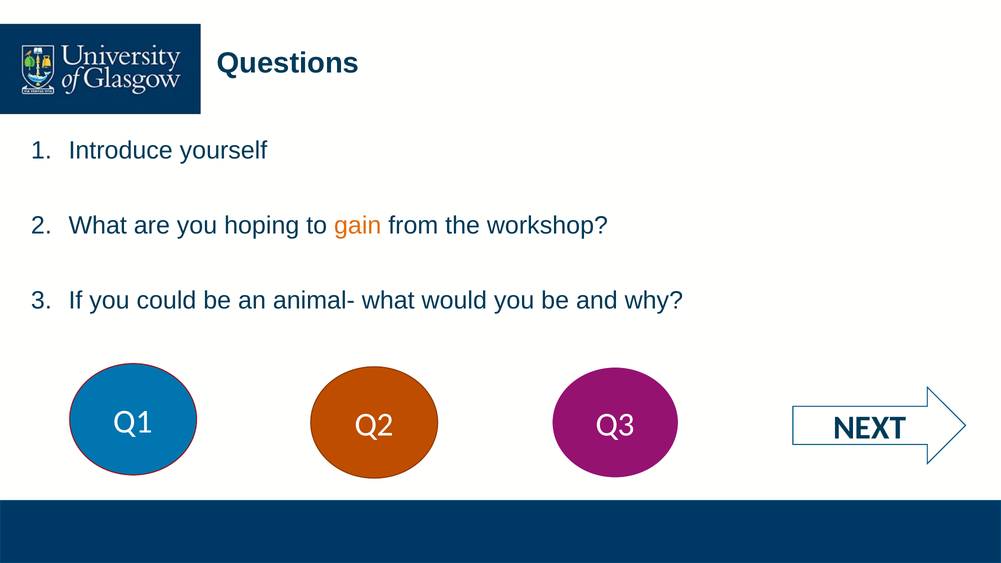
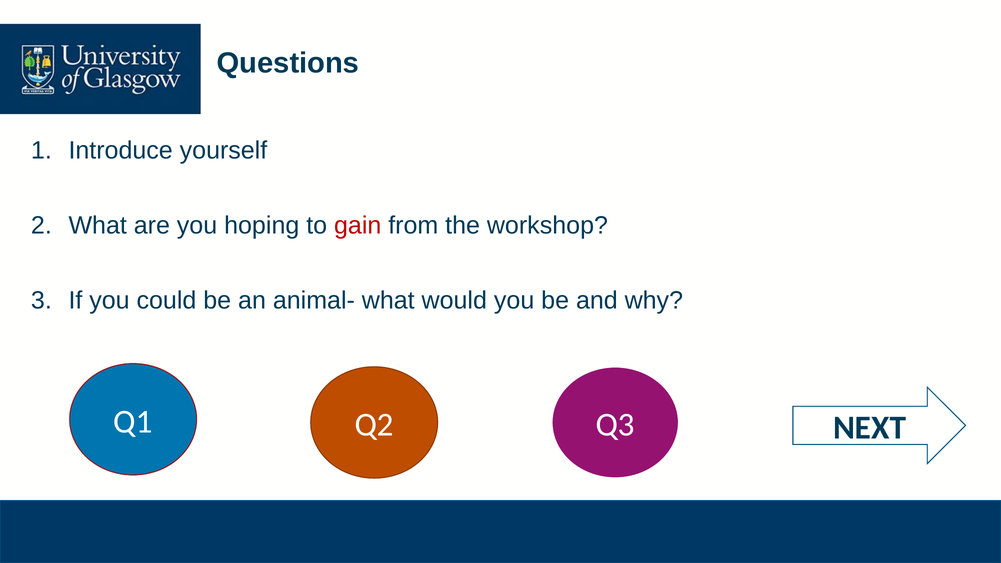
gain colour: orange -> red
